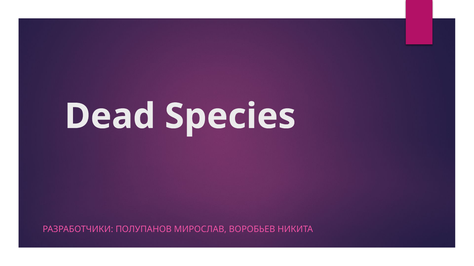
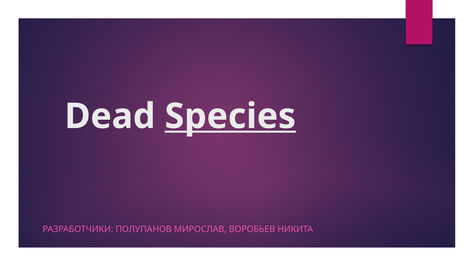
Species underline: none -> present
